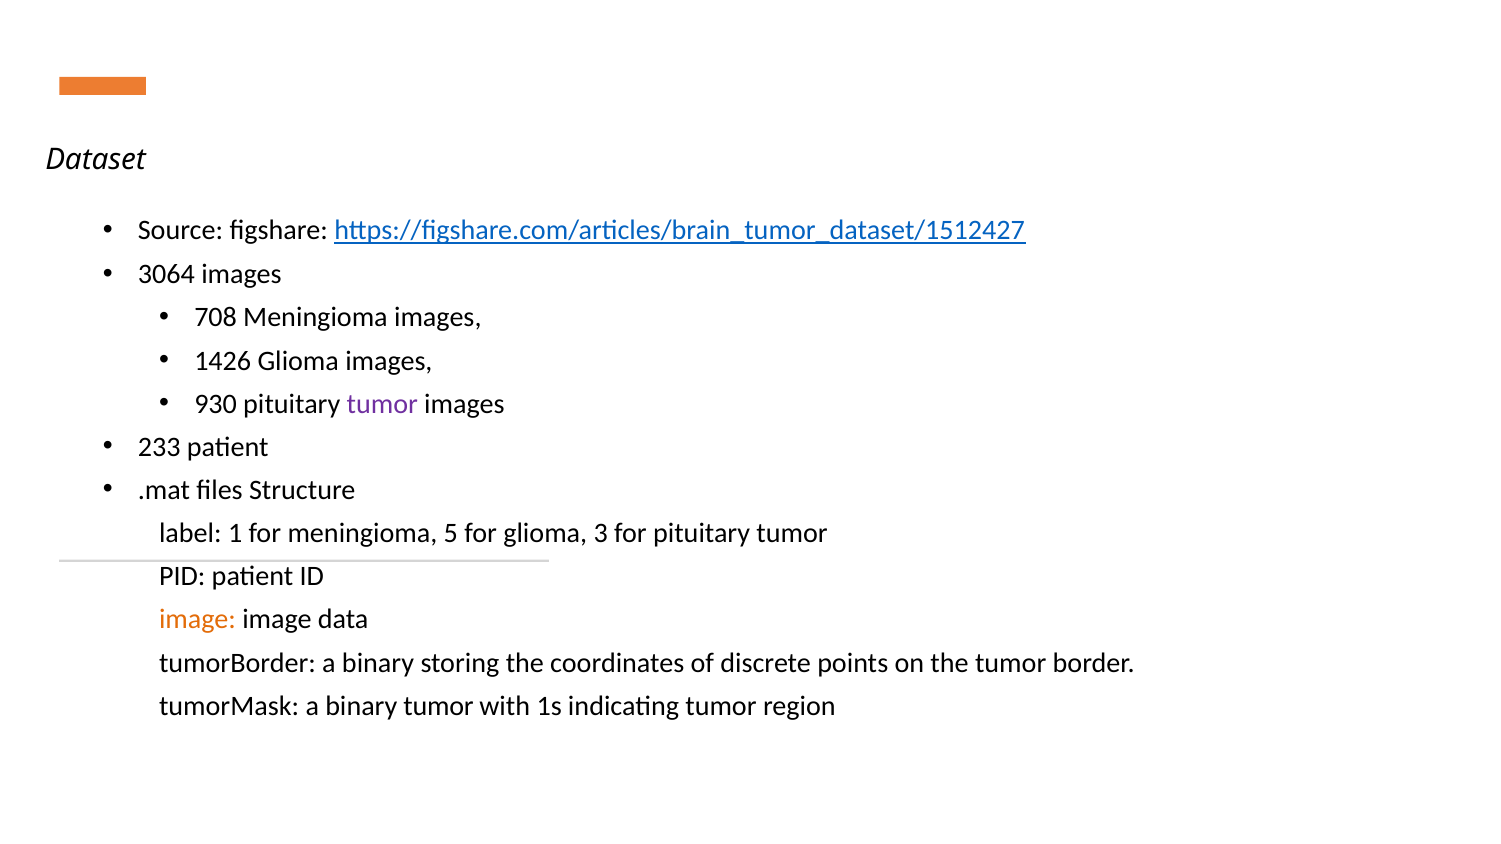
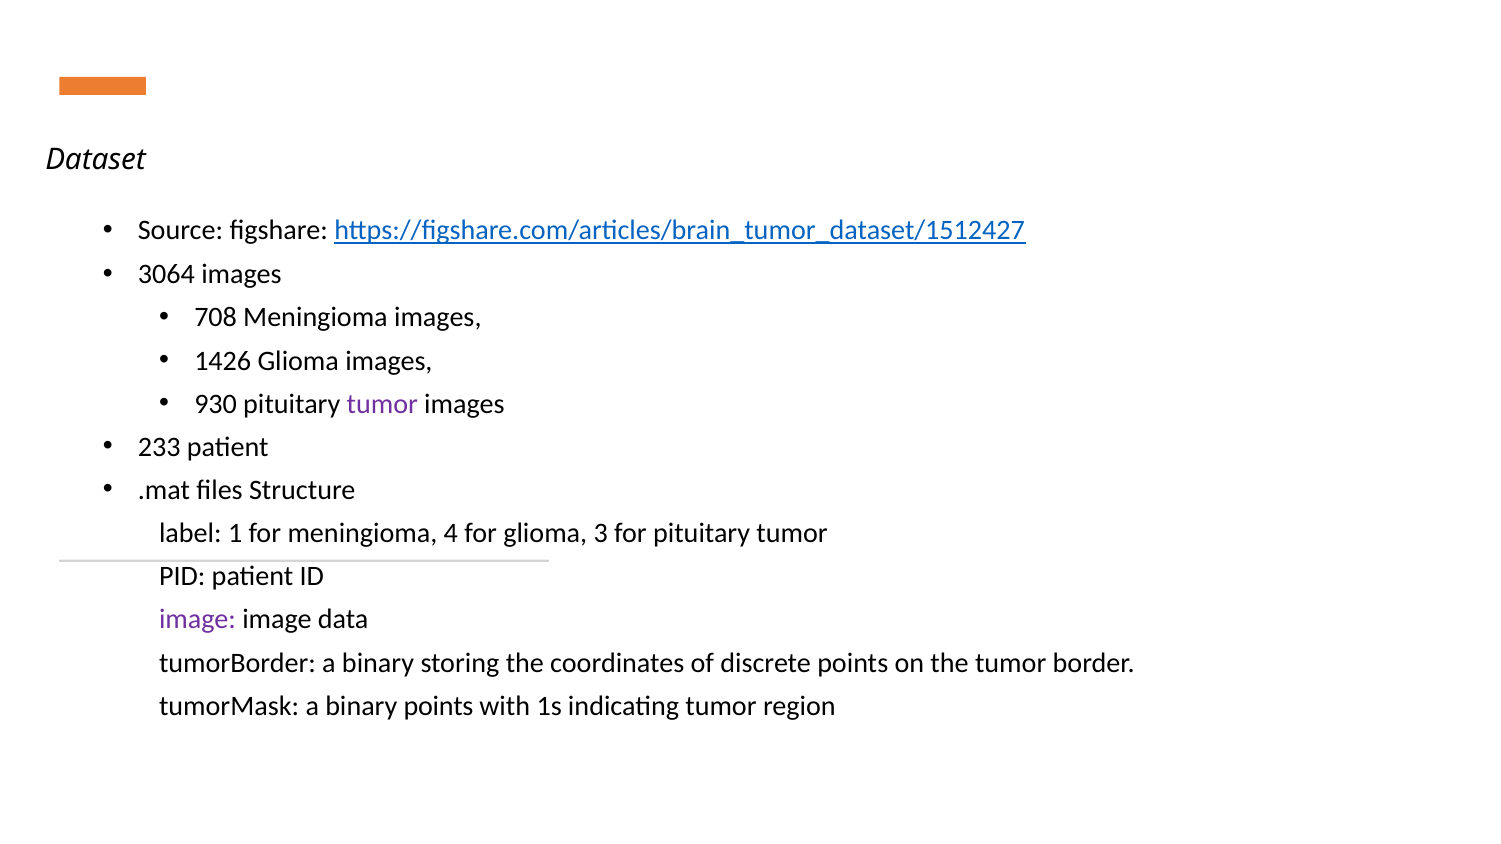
5: 5 -> 4
image at (198, 620) colour: orange -> purple
binary tumor: tumor -> points
